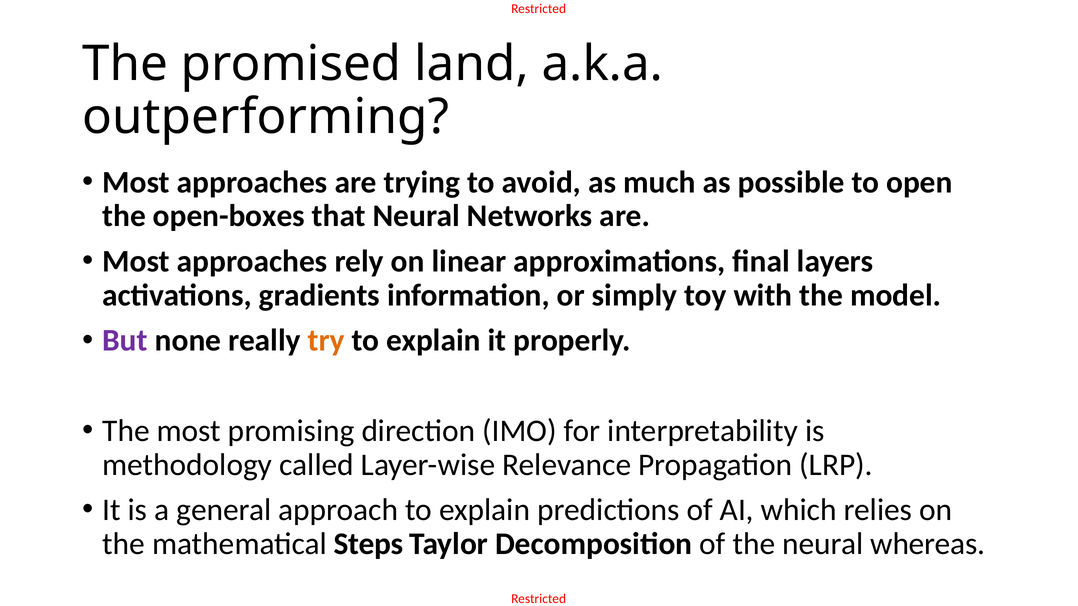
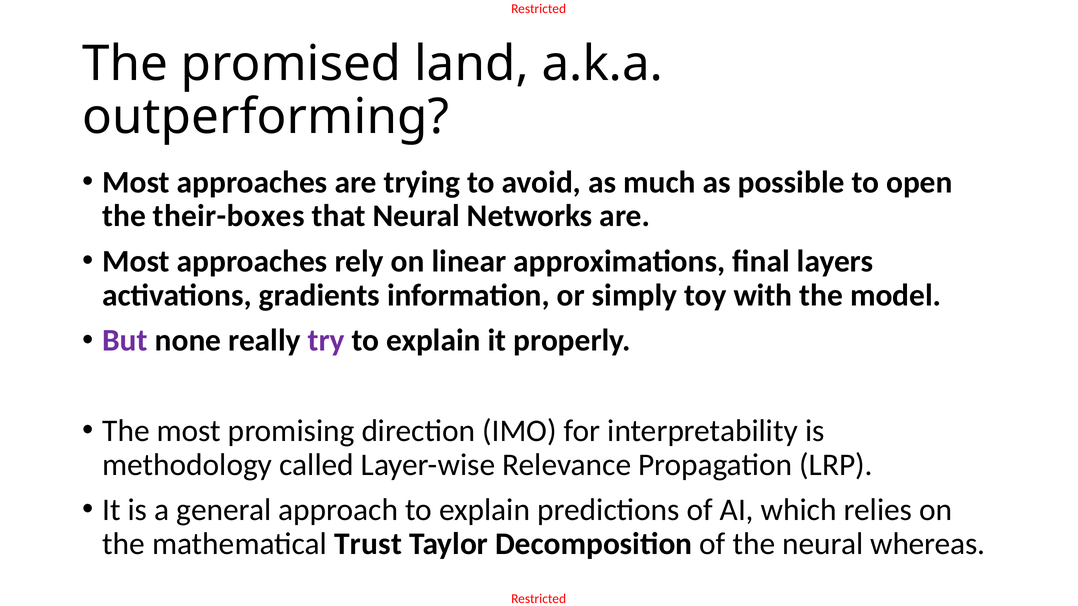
open-boxes: open-boxes -> their-boxes
try colour: orange -> purple
Steps: Steps -> Trust
